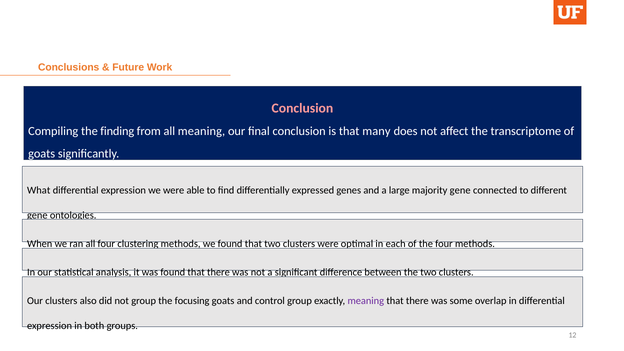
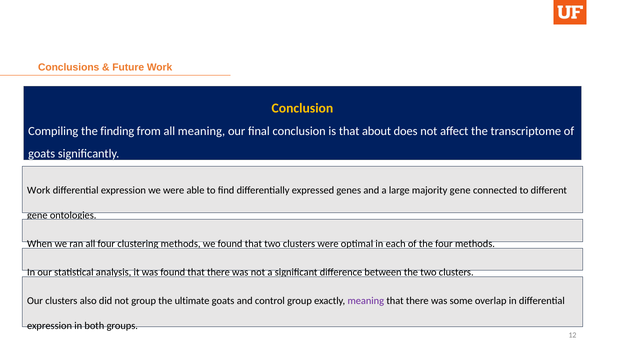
Conclusion at (302, 108) colour: pink -> yellow
many: many -> about
What at (39, 190): What -> Work
focusing: focusing -> ultimate
